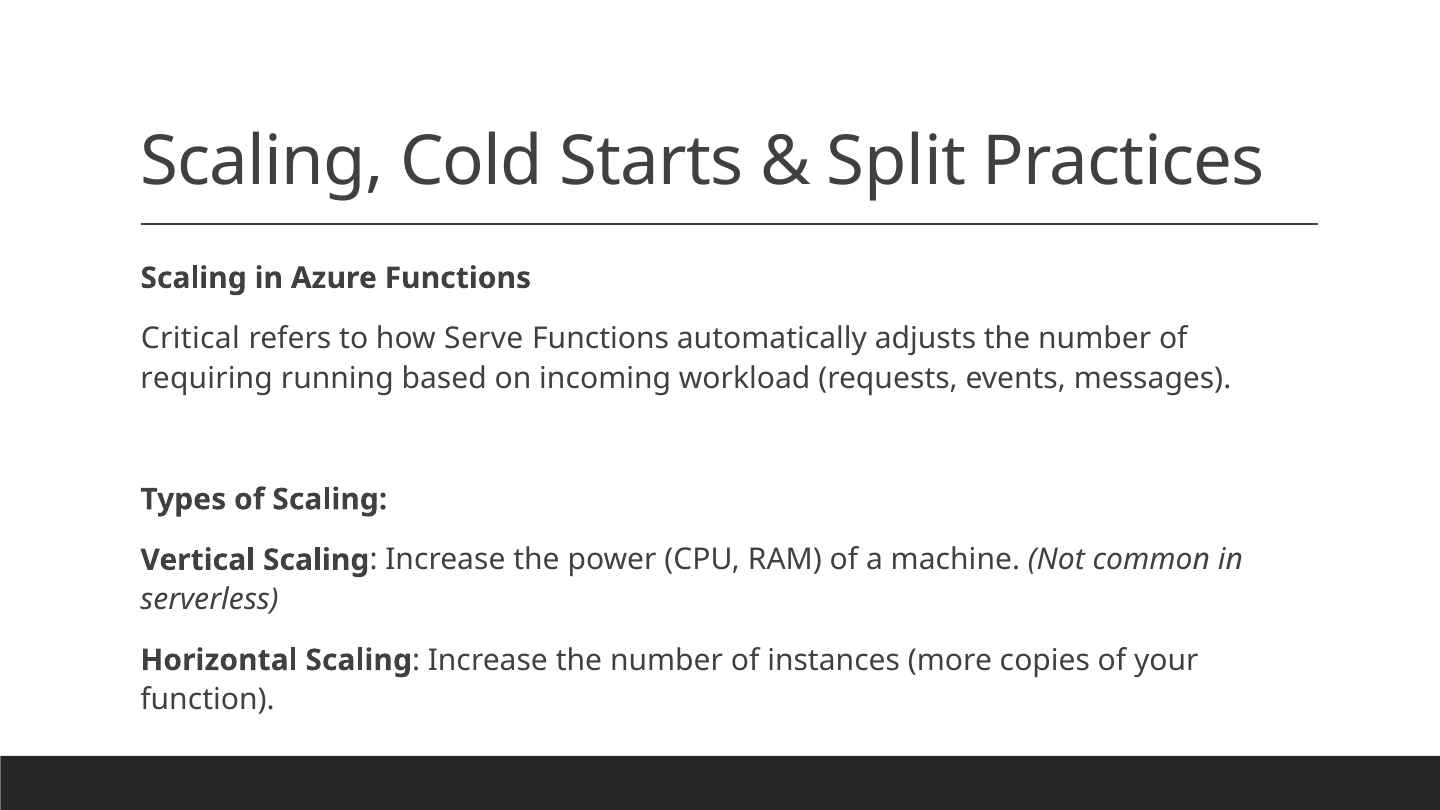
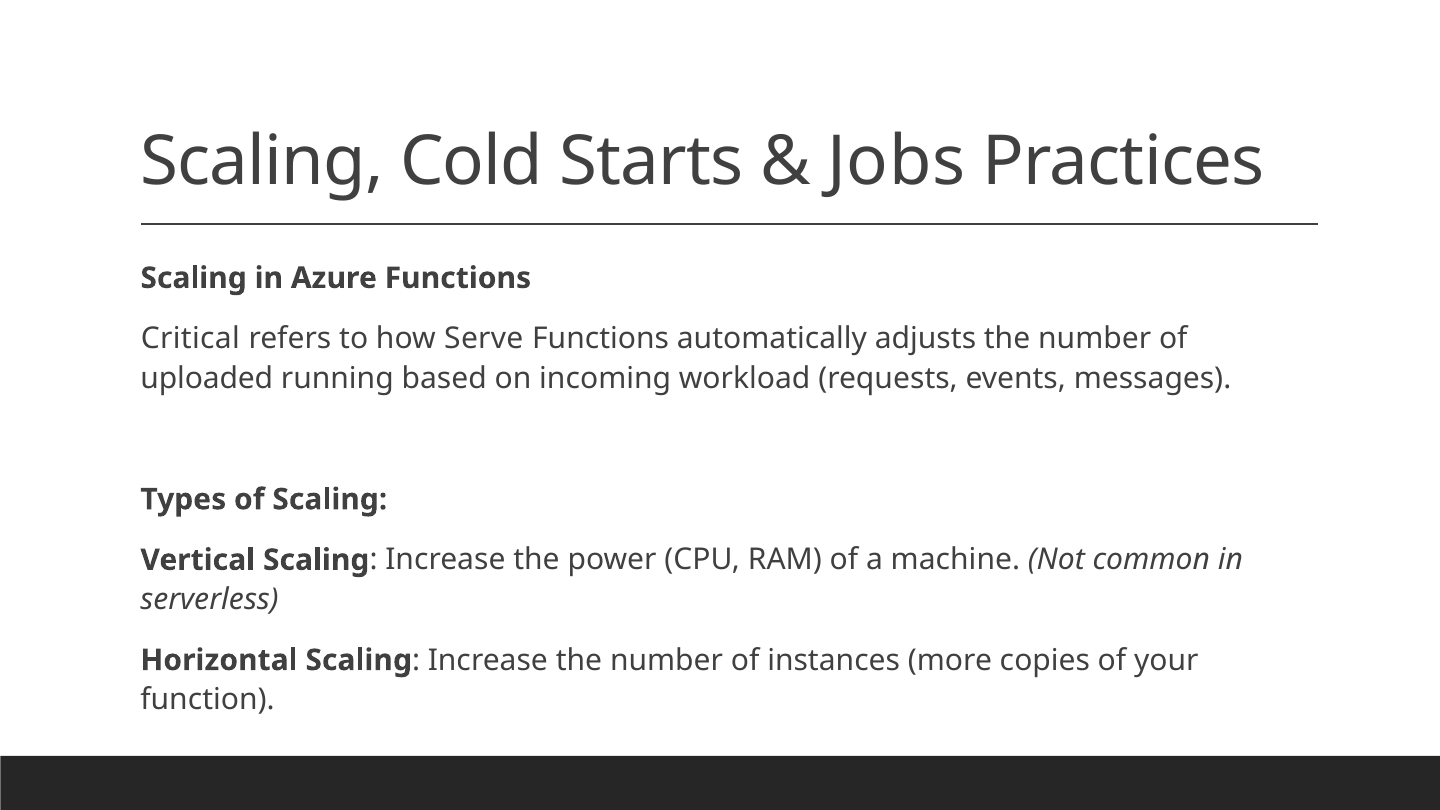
Split: Split -> Jobs
requiring: requiring -> uploaded
